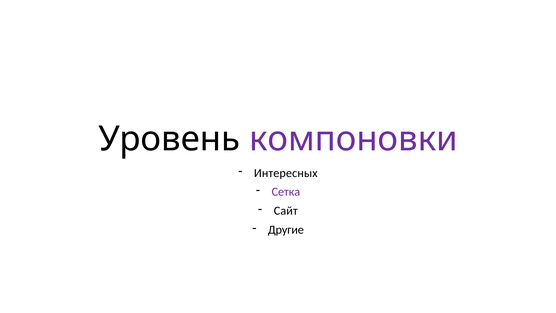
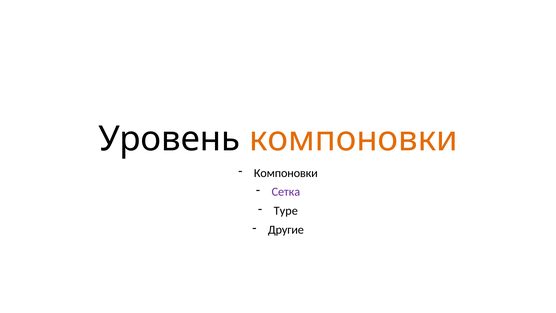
компоновки at (353, 139) colour: purple -> orange
Интересных at (286, 173): Интересных -> Компоновки
Сайт: Сайт -> Type
